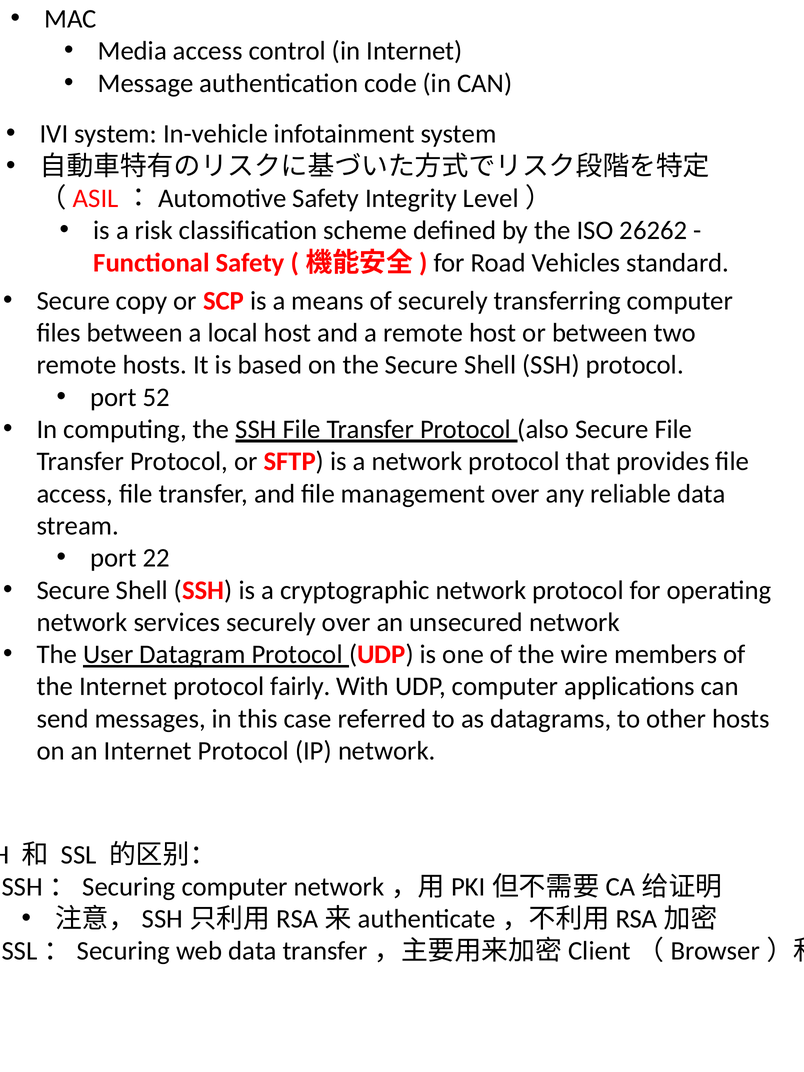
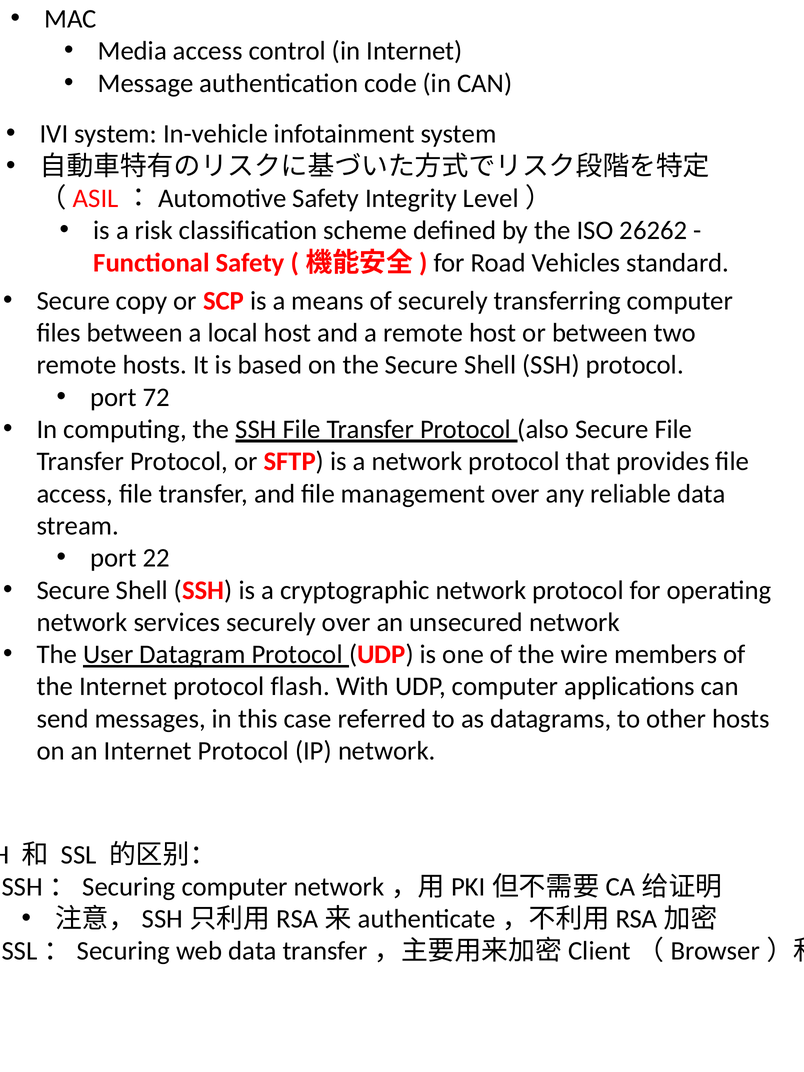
52: 52 -> 72
fairly: fairly -> flash
